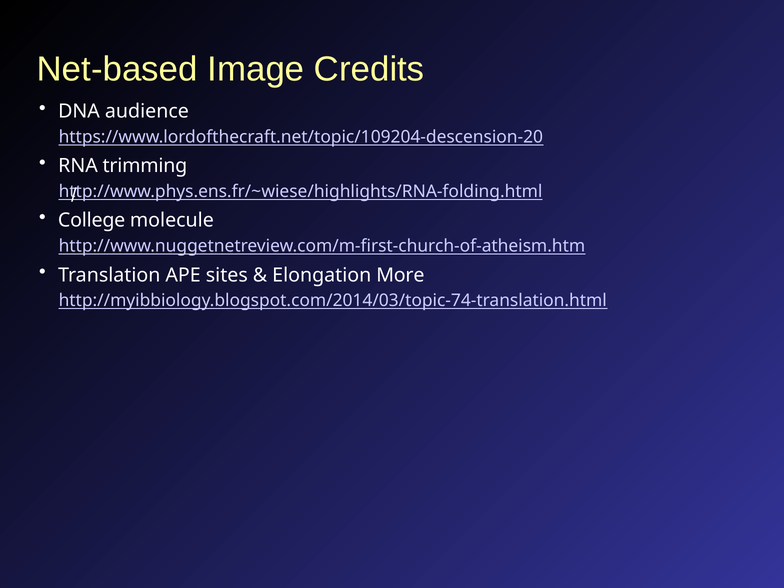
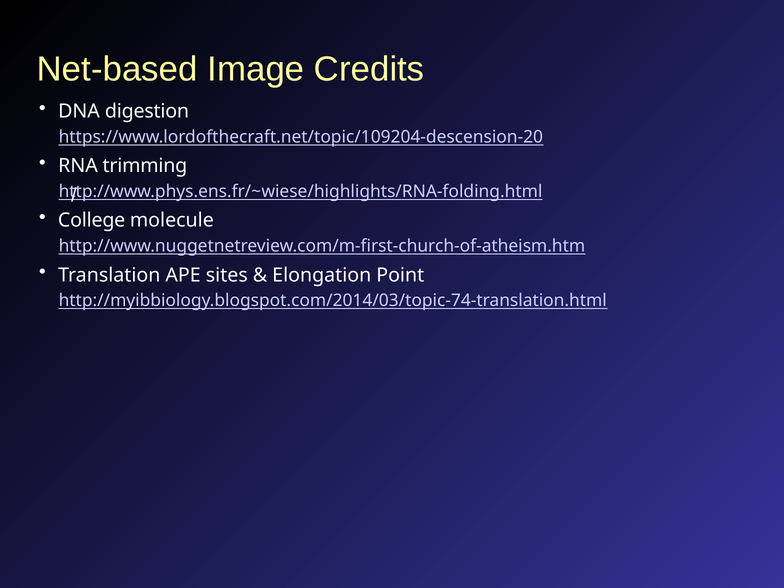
audience: audience -> digestion
More: More -> Point
